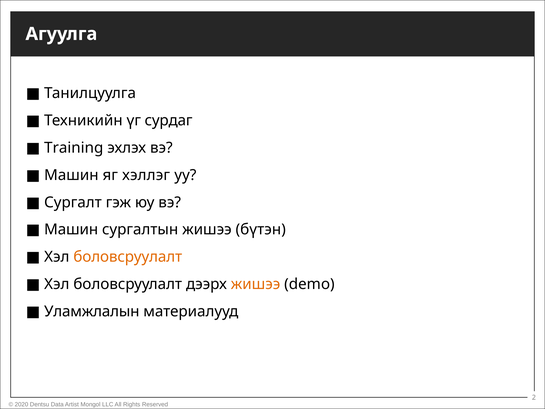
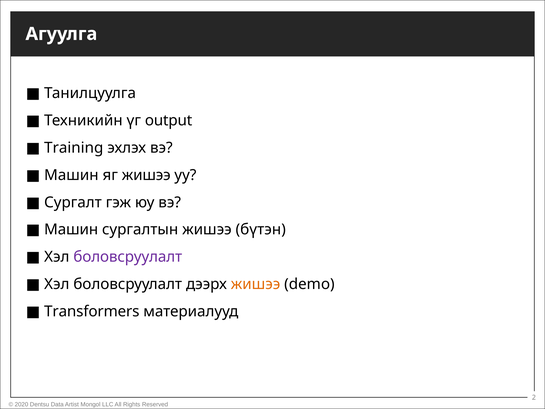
сурдаг: сурдаг -> output
яг хэллэг: хэллэг -> жишээ
боловсруулалт at (128, 257) colour: orange -> purple
Уламжлалын: Уламжлалын -> Transformers
